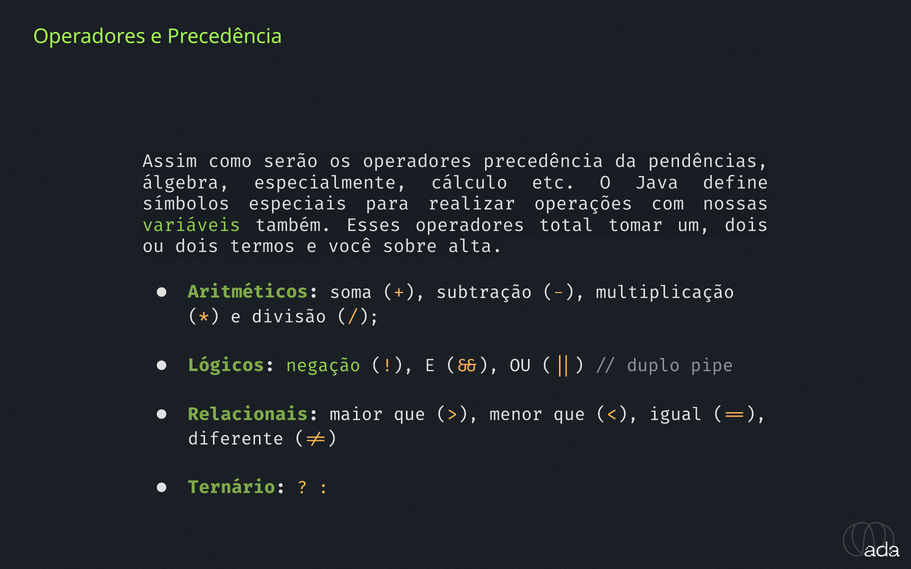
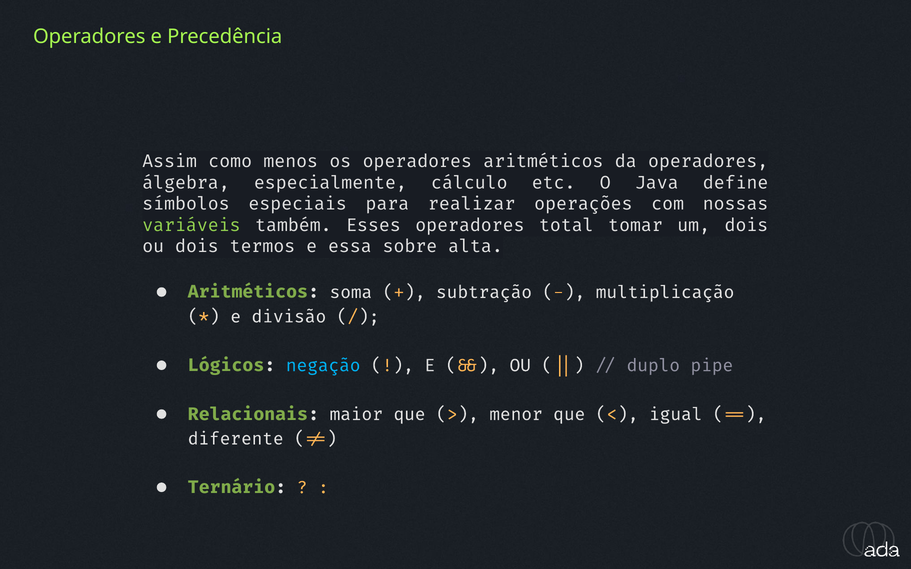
serão: serão -> menos
operadores precedência: precedência -> aritméticos
da pendências: pendências -> operadores
você: você -> essa
negação colour: light green -> light blue
